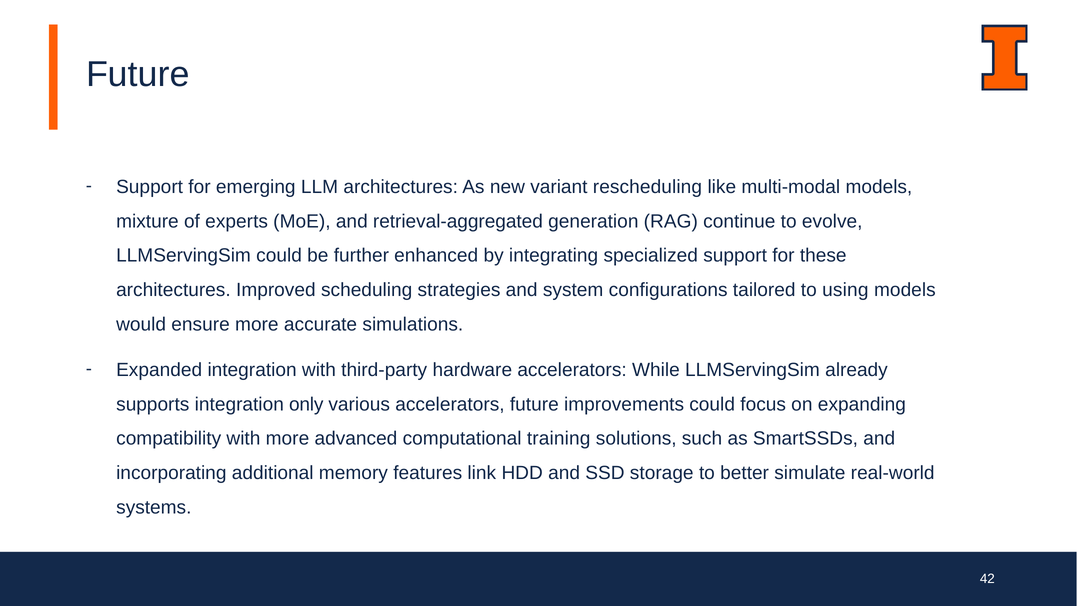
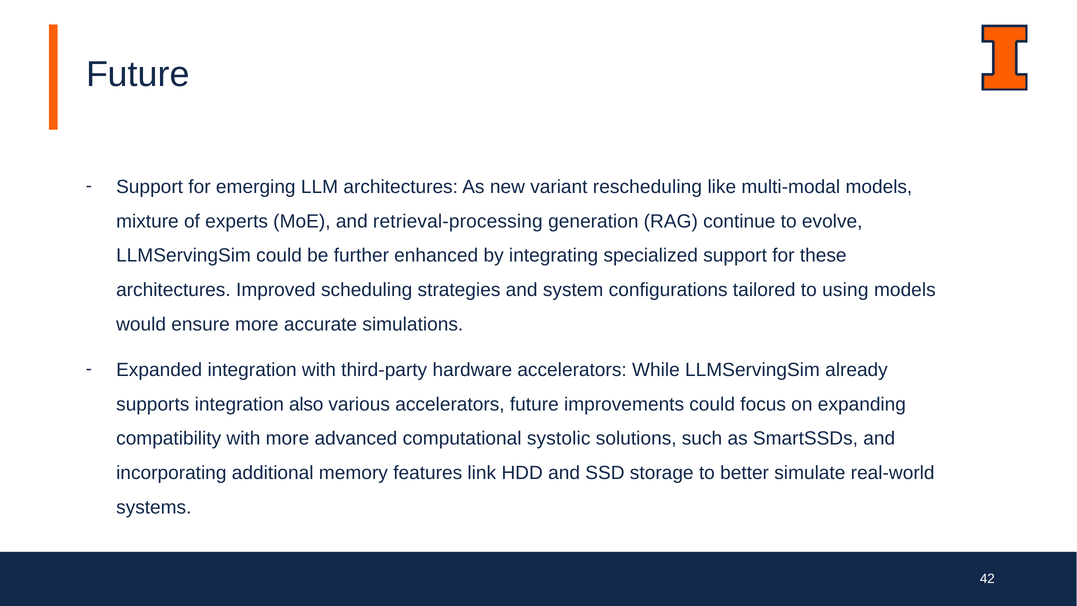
retrieval-aggregated: retrieval-aggregated -> retrieval-processing
only: only -> also
training: training -> systolic
